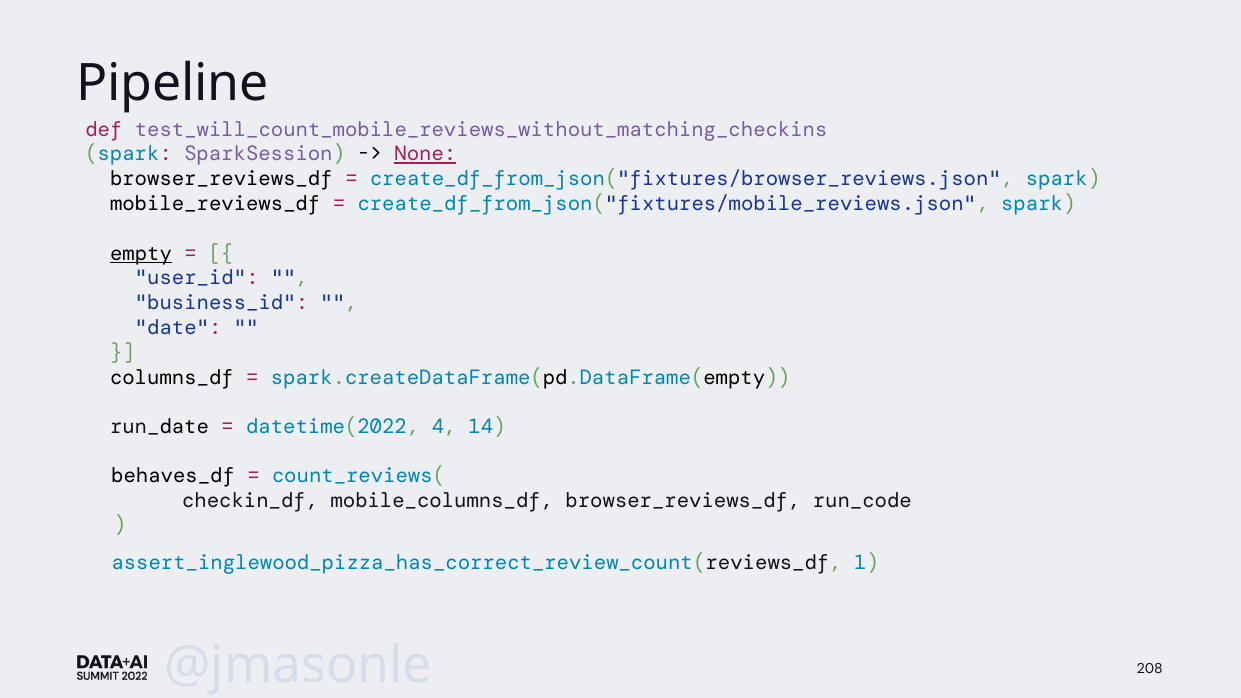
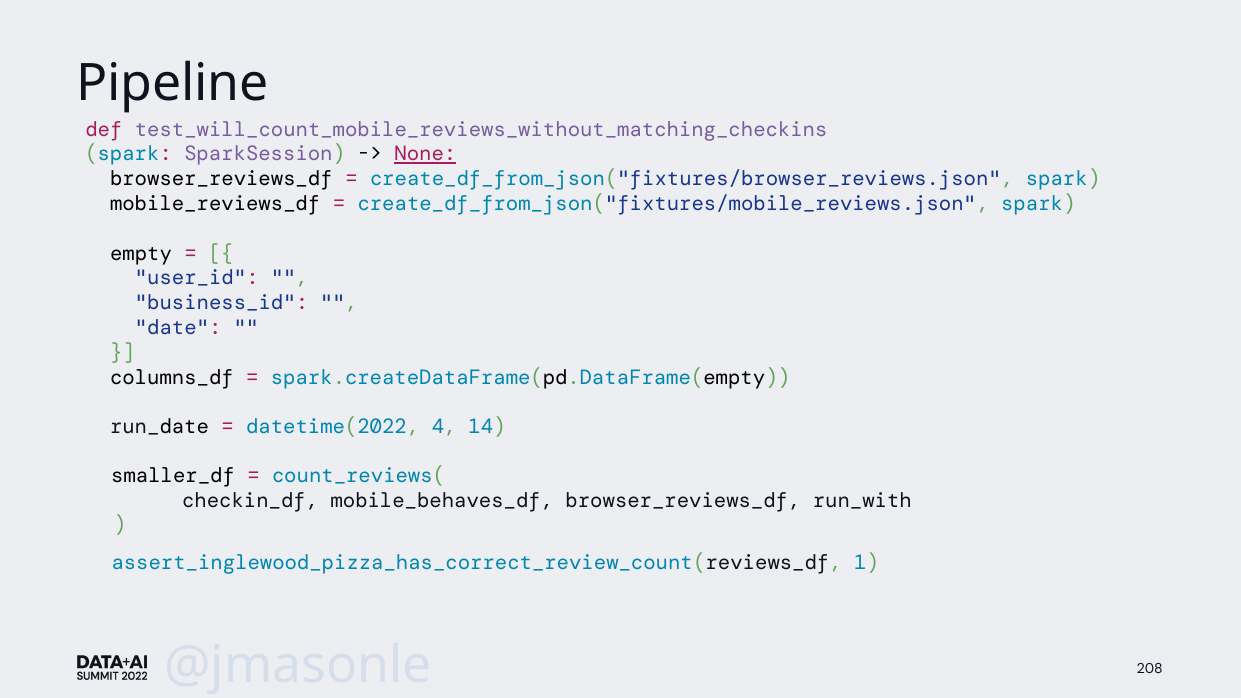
empty underline: present -> none
behaves_df: behaves_df -> smaller_df
mobile_columns_df: mobile_columns_df -> mobile_behaves_df
run_code: run_code -> run_with
